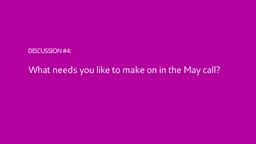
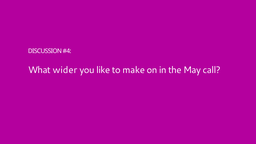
needs: needs -> wider
